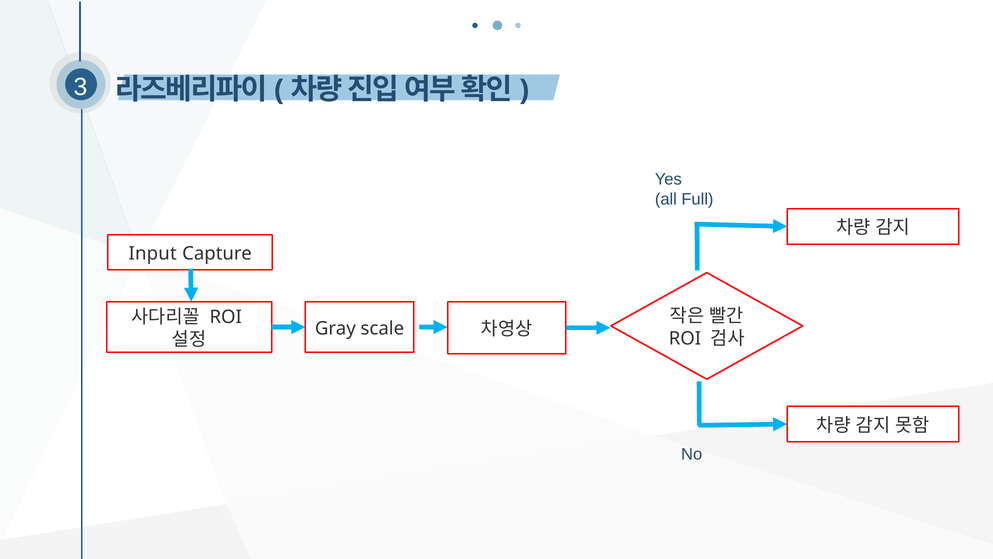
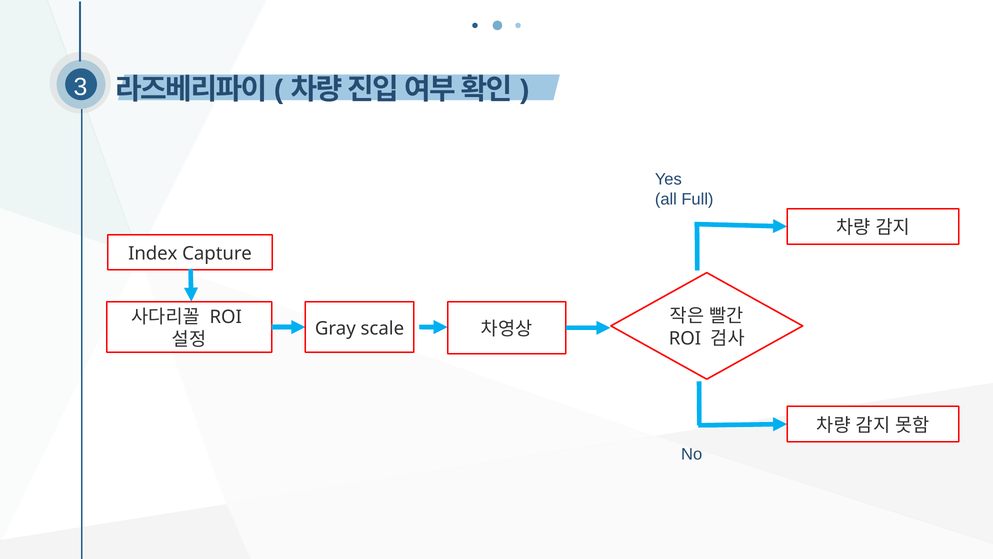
Input: Input -> Index
